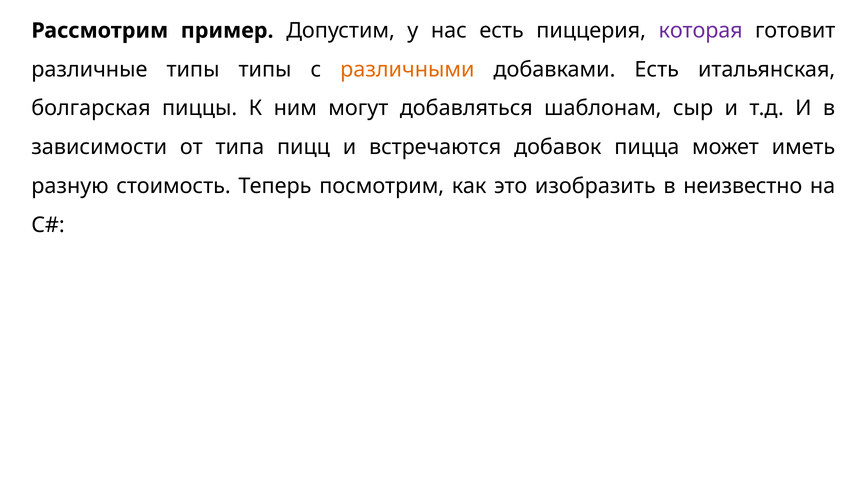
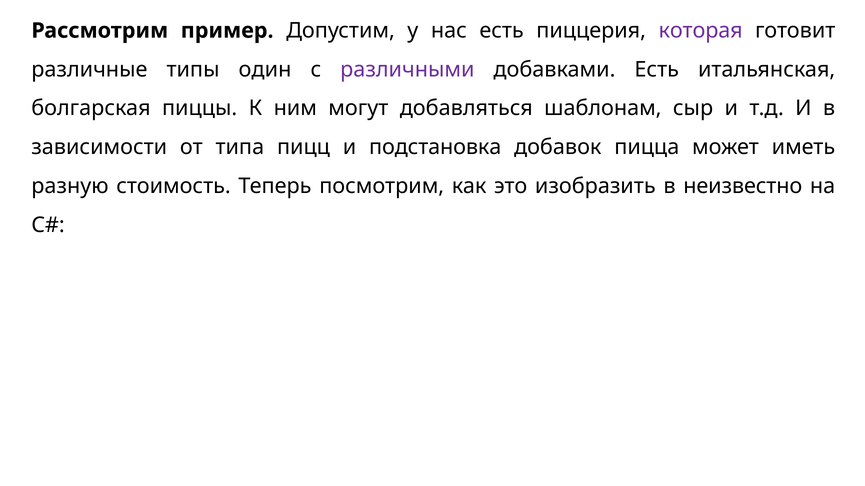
типы типы: типы -> один
различными colour: orange -> purple
встречаются: встречаются -> подстановка
